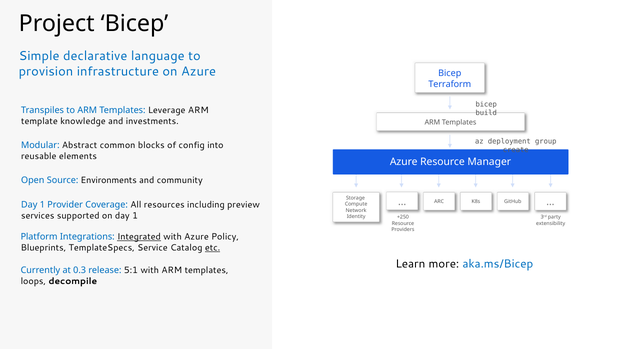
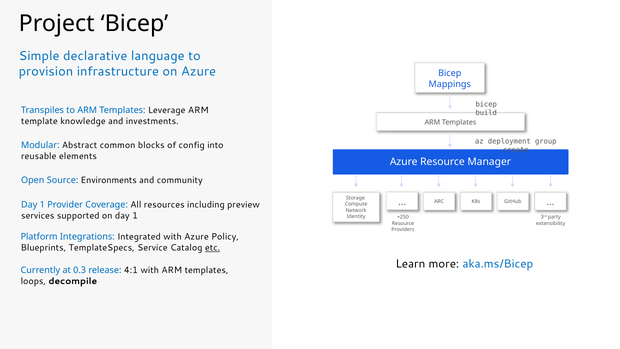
Terraform: Terraform -> Mappings
Integrated underline: present -> none
5:1: 5:1 -> 4:1
